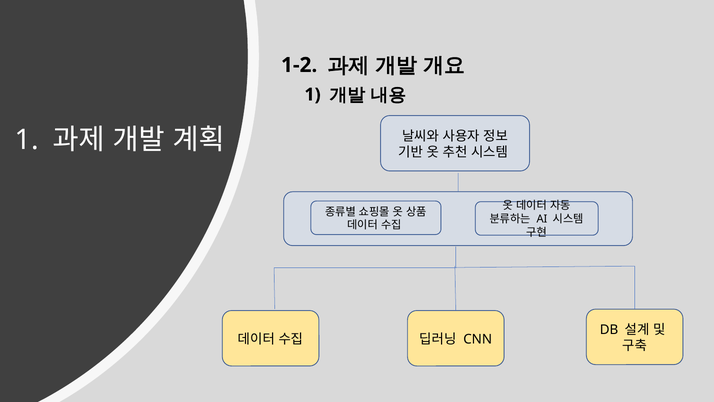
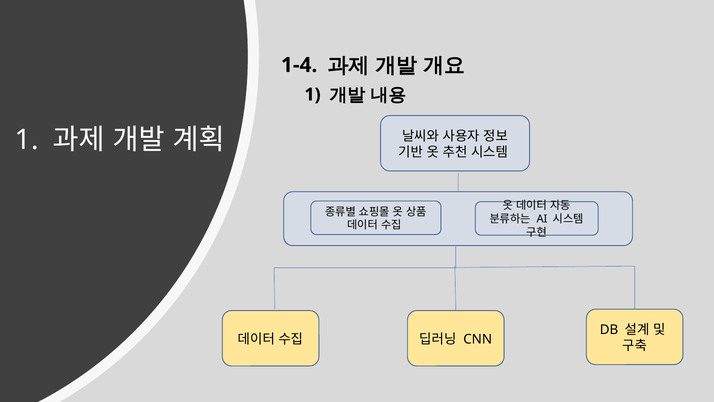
1-2: 1-2 -> 1-4
